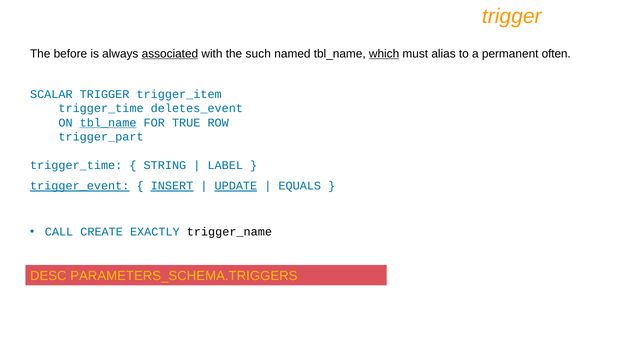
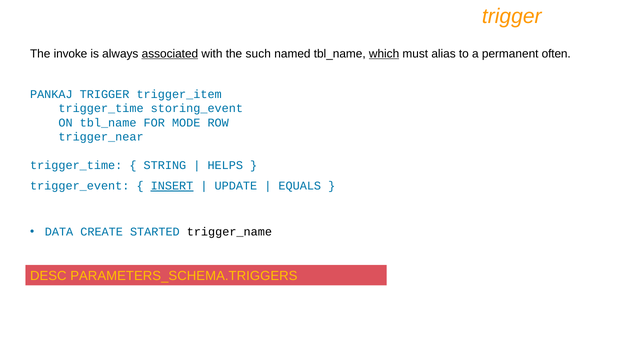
before: before -> invoke
SCALAR: SCALAR -> PANKAJ
deletes_event: deletes_event -> storing_event
tbl_name at (108, 123) underline: present -> none
TRUE: TRUE -> MODE
trigger_part: trigger_part -> trigger_near
LABEL: LABEL -> HELPS
trigger_event underline: present -> none
UPDATE underline: present -> none
CALL: CALL -> DATA
EXACTLY: EXACTLY -> STARTED
